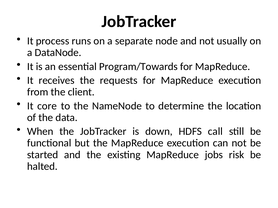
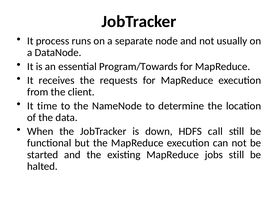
core: core -> time
jobs risk: risk -> still
